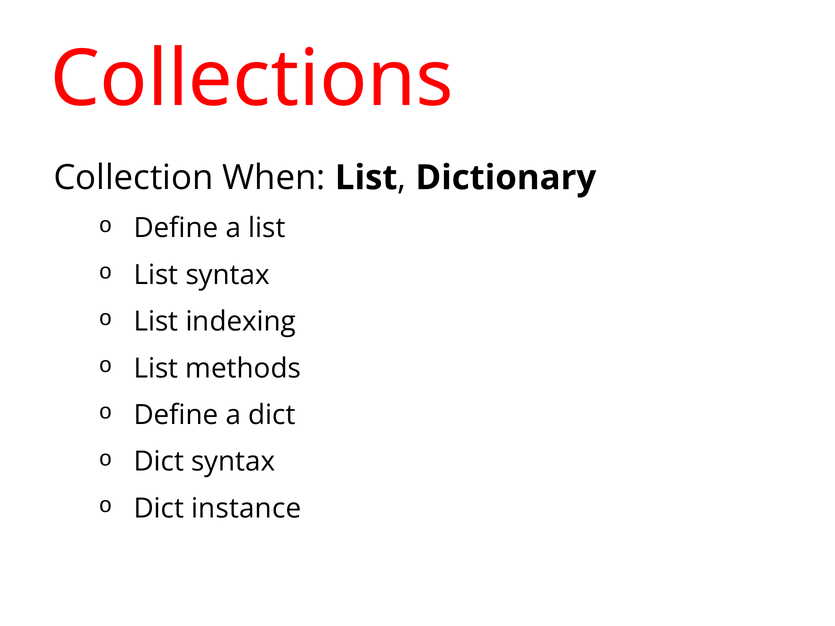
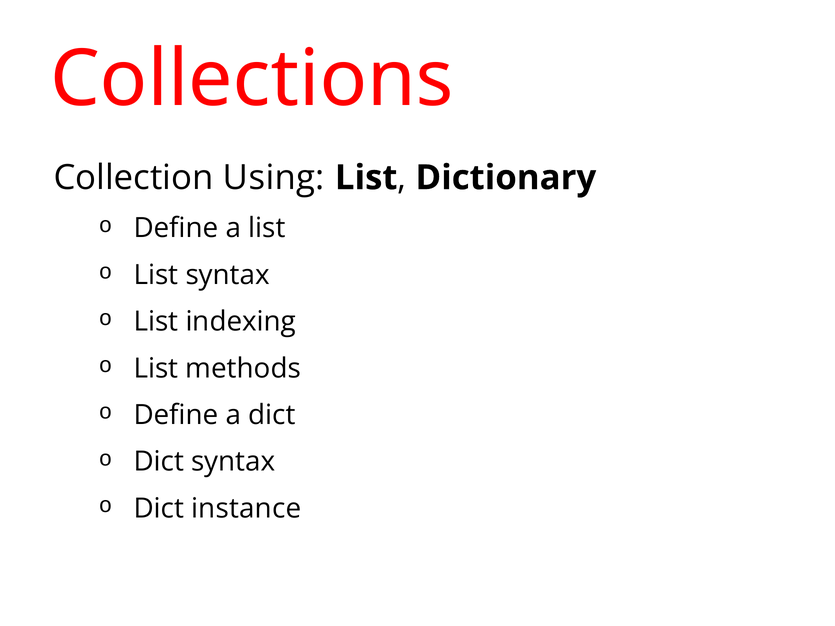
When: When -> Using
